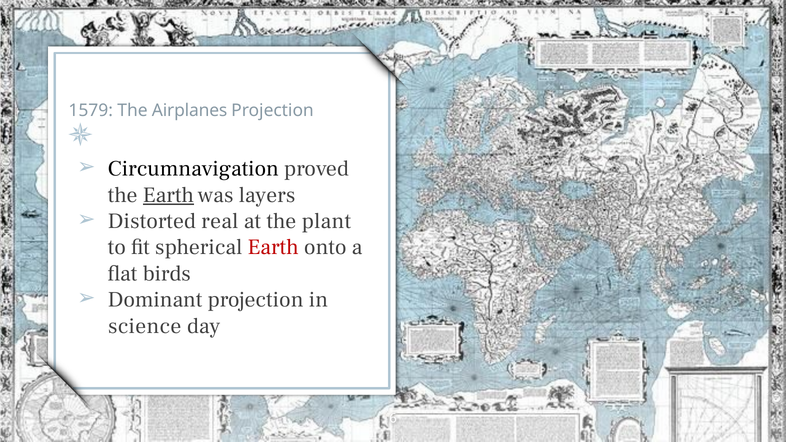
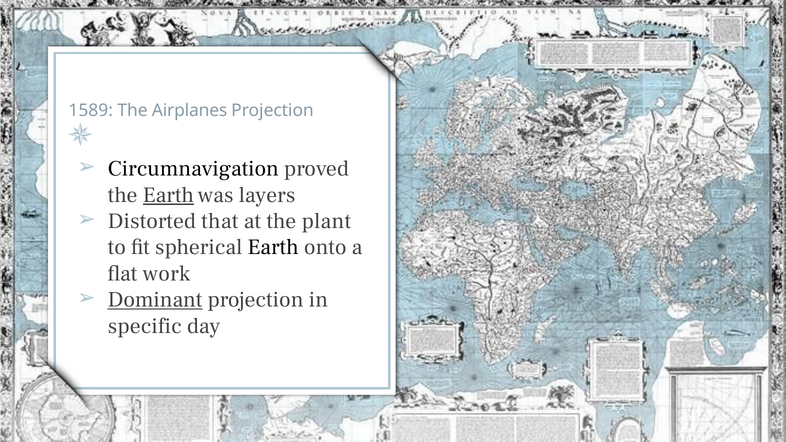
1579: 1579 -> 1589
real: real -> that
Earth at (273, 247) colour: red -> black
birds: birds -> work
Dominant underline: none -> present
science: science -> specific
